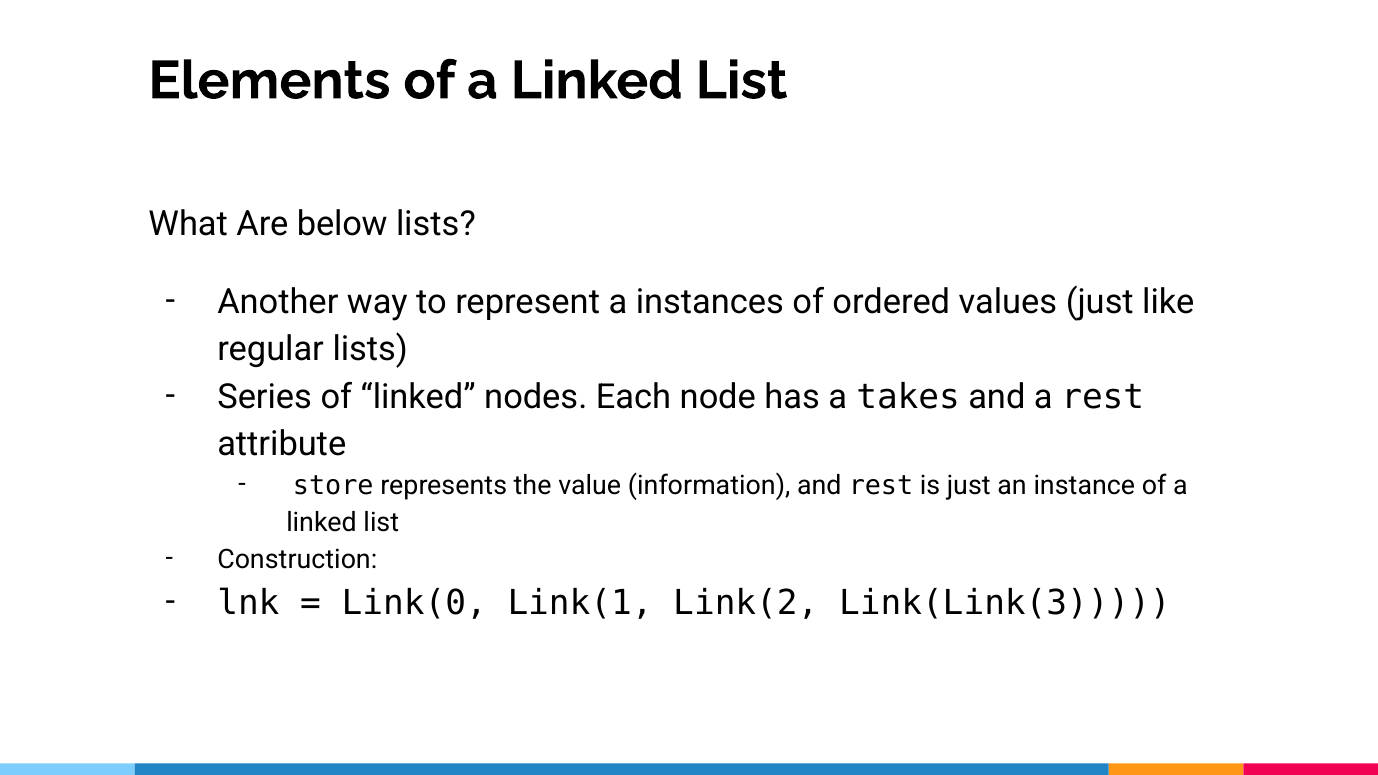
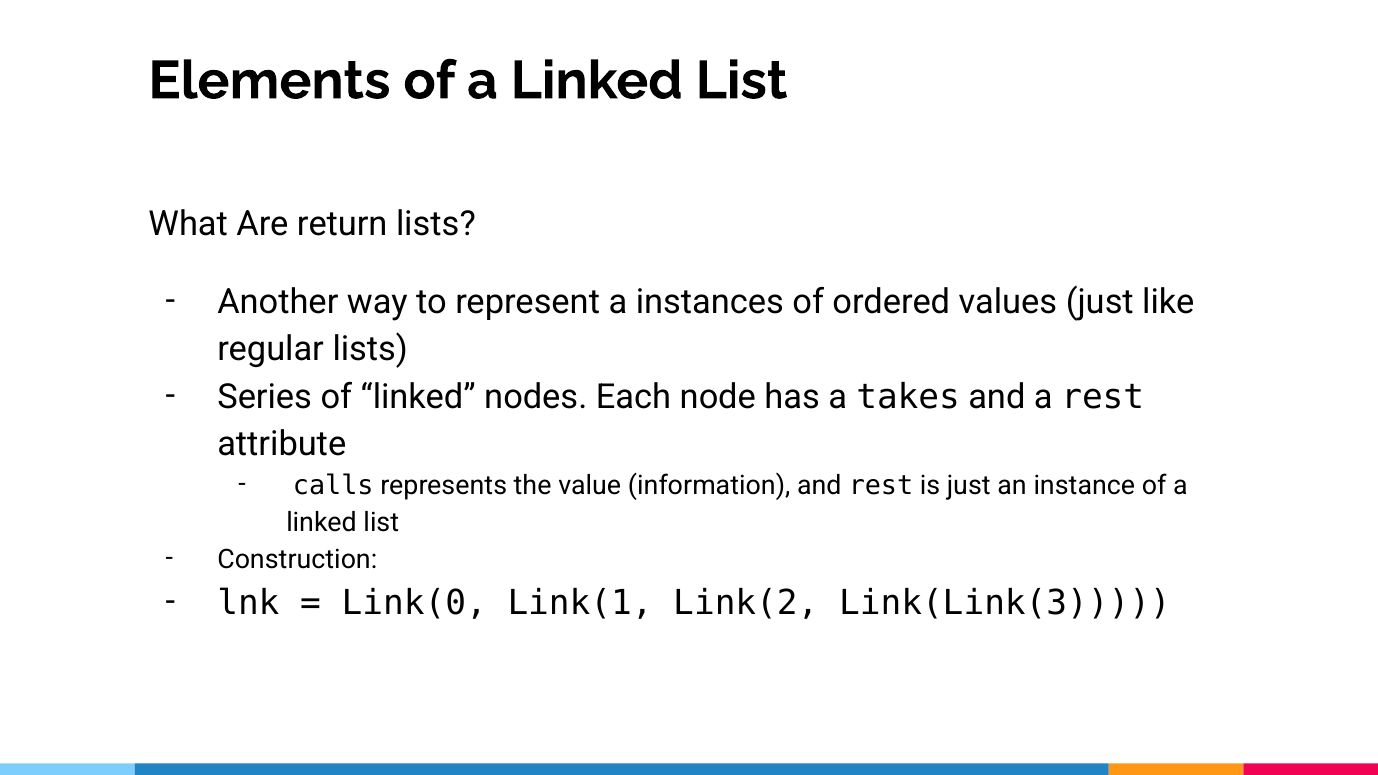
below: below -> return
store: store -> calls
